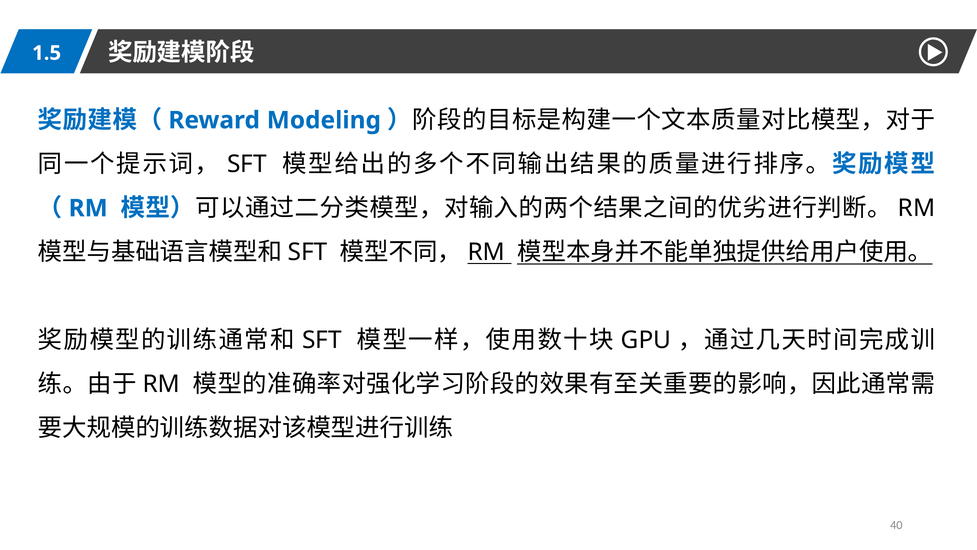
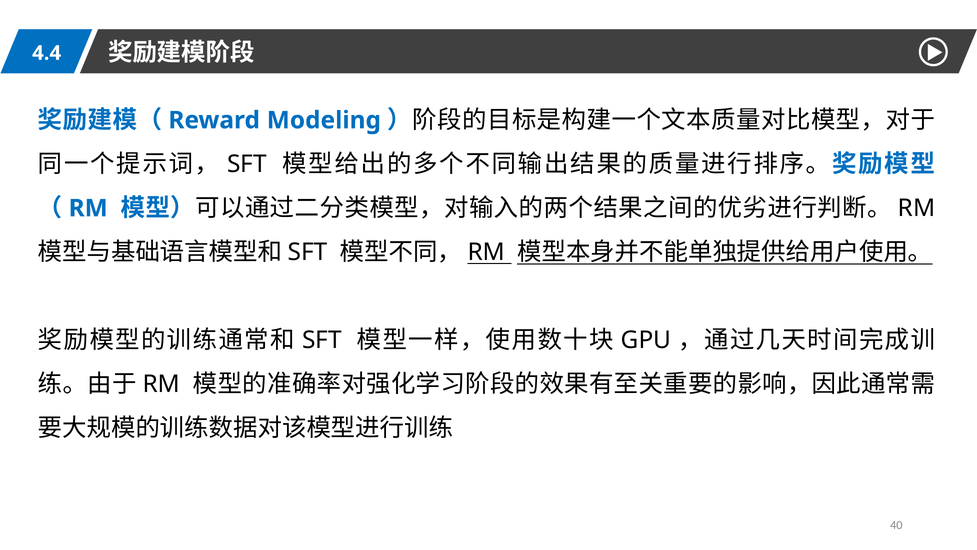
1.5: 1.5 -> 4.4
